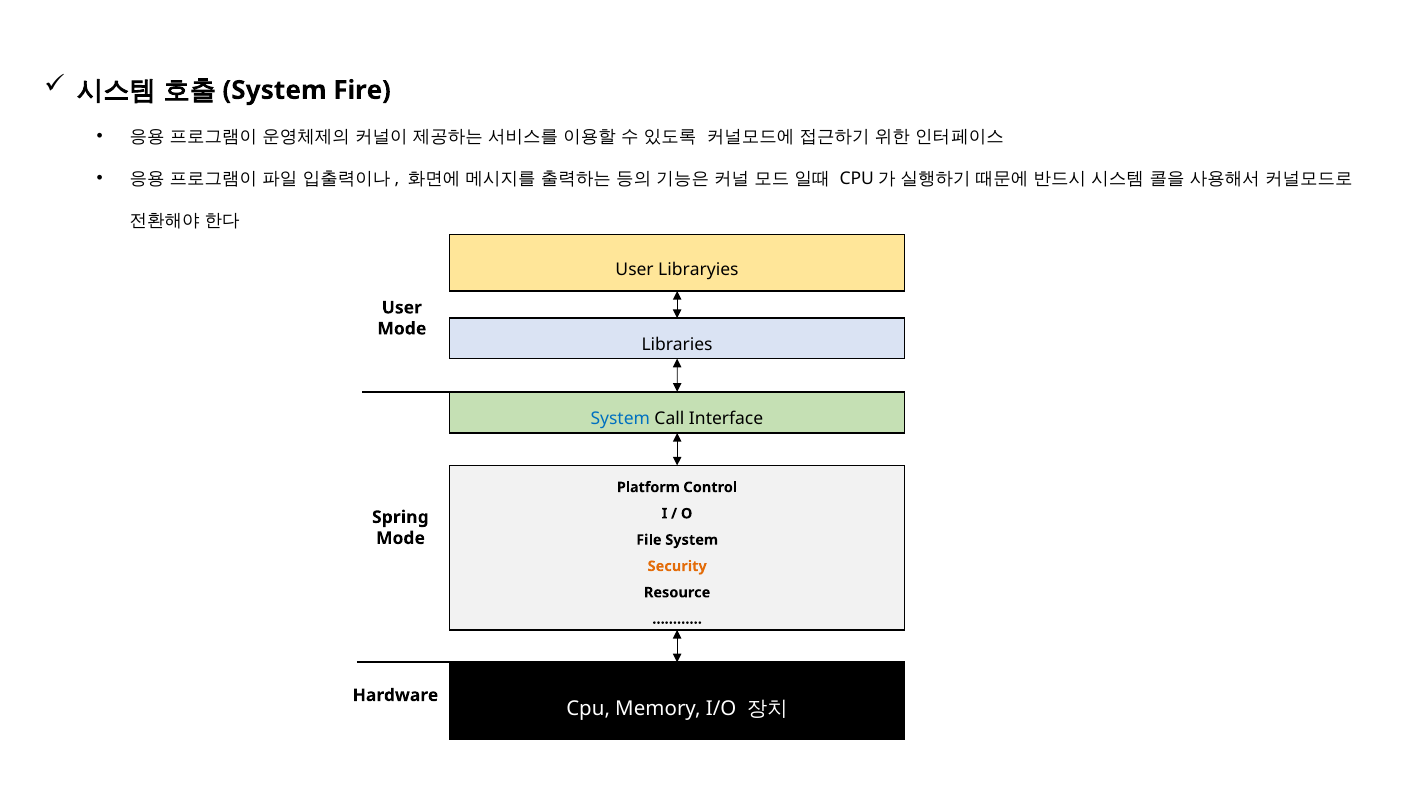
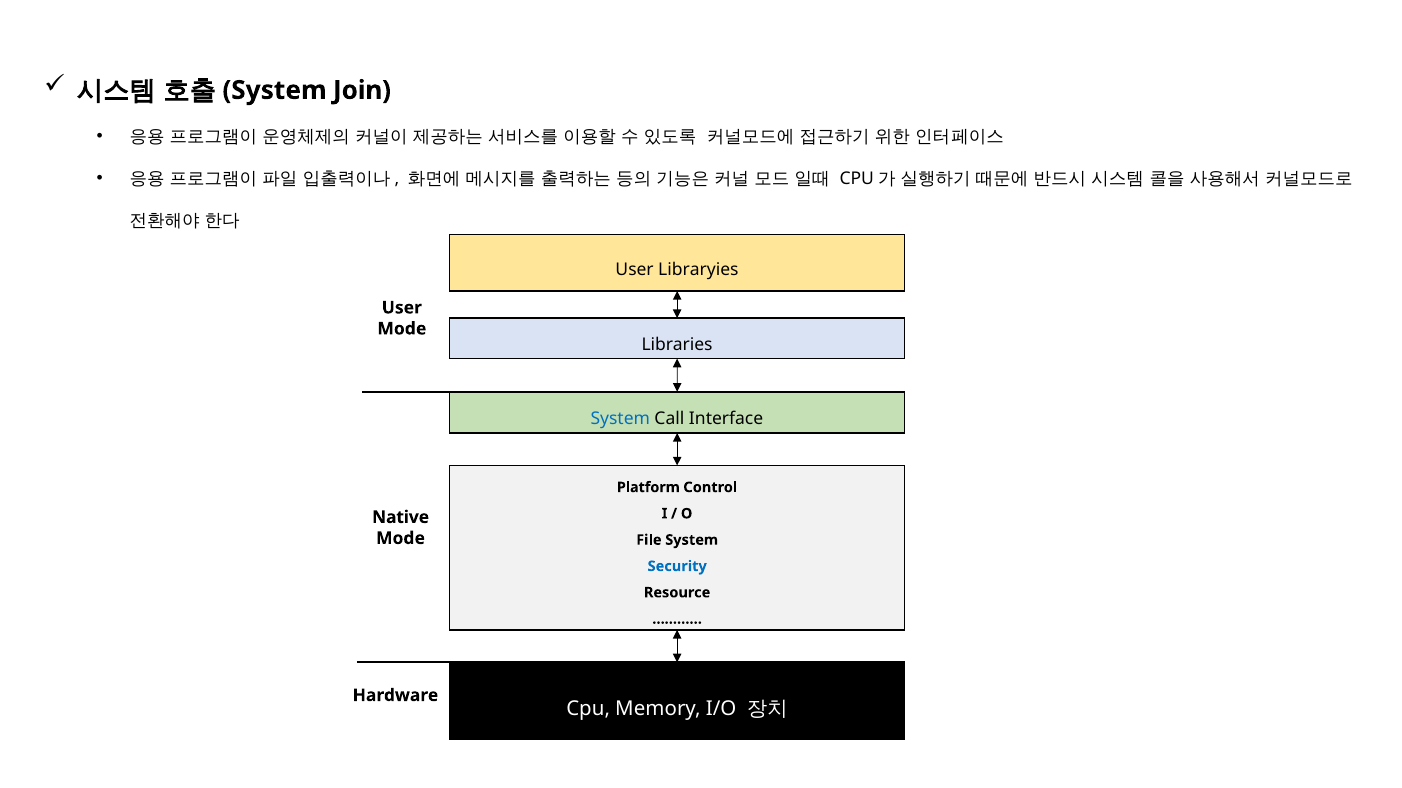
Fire: Fire -> Join
Spring: Spring -> Native
Security colour: orange -> blue
